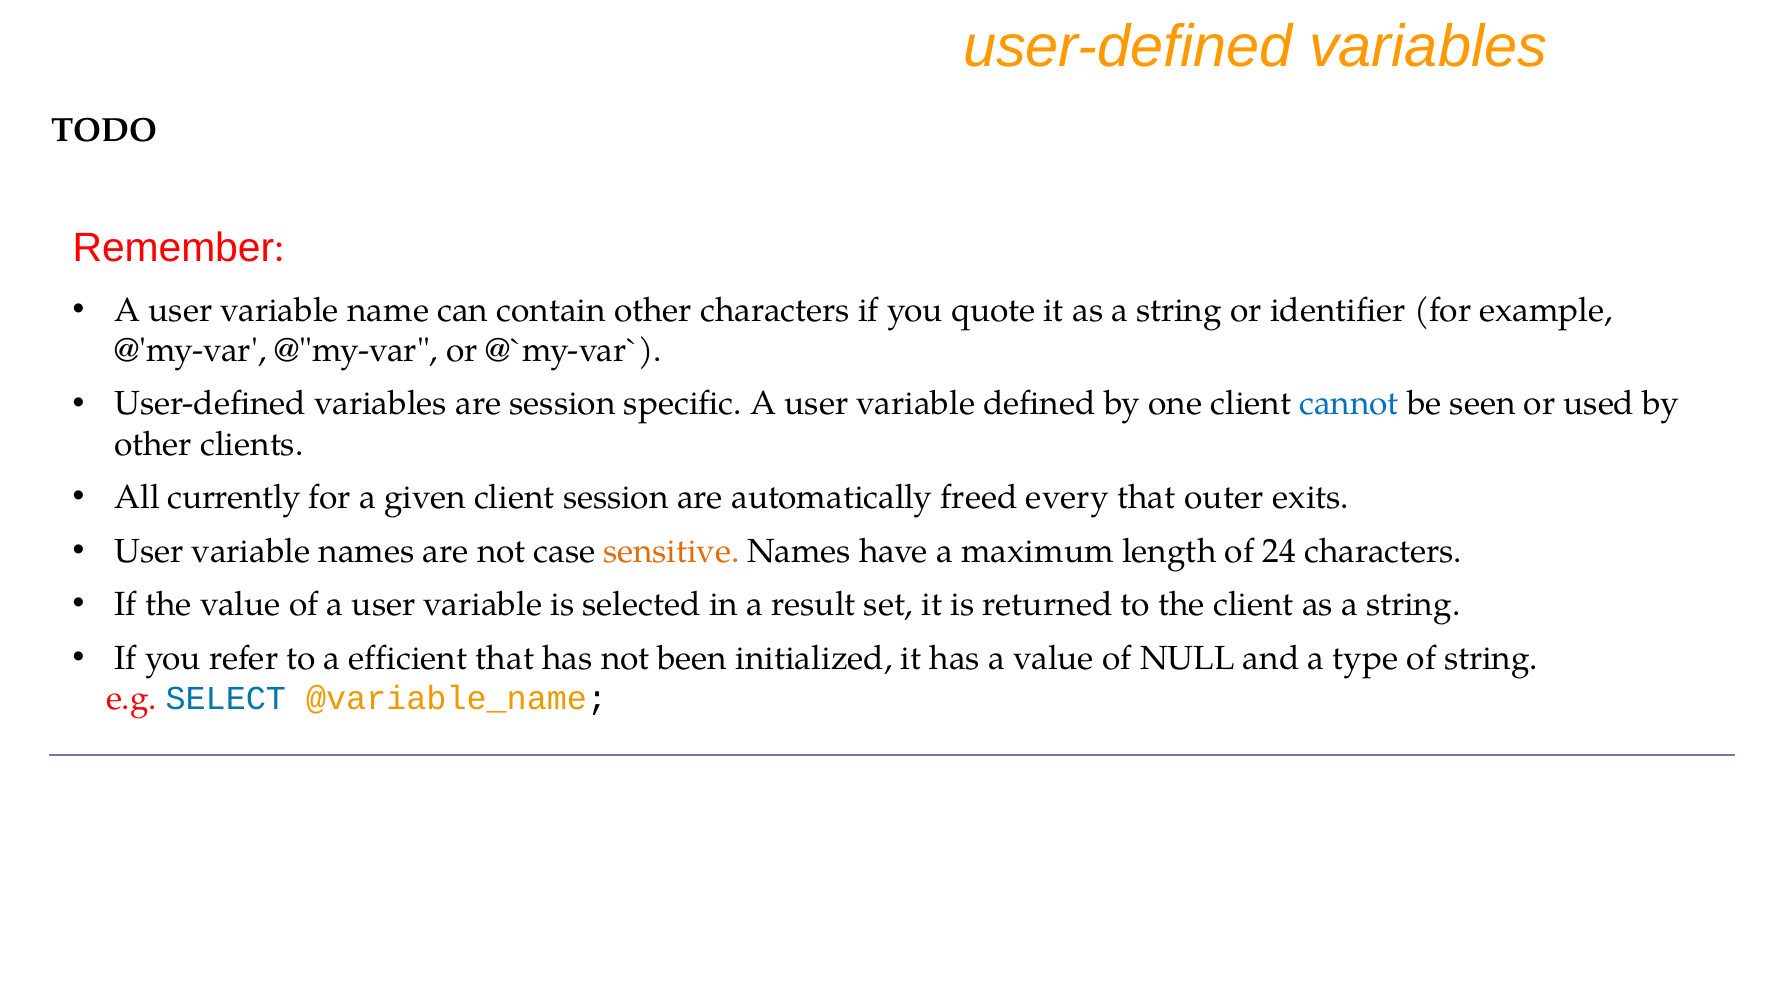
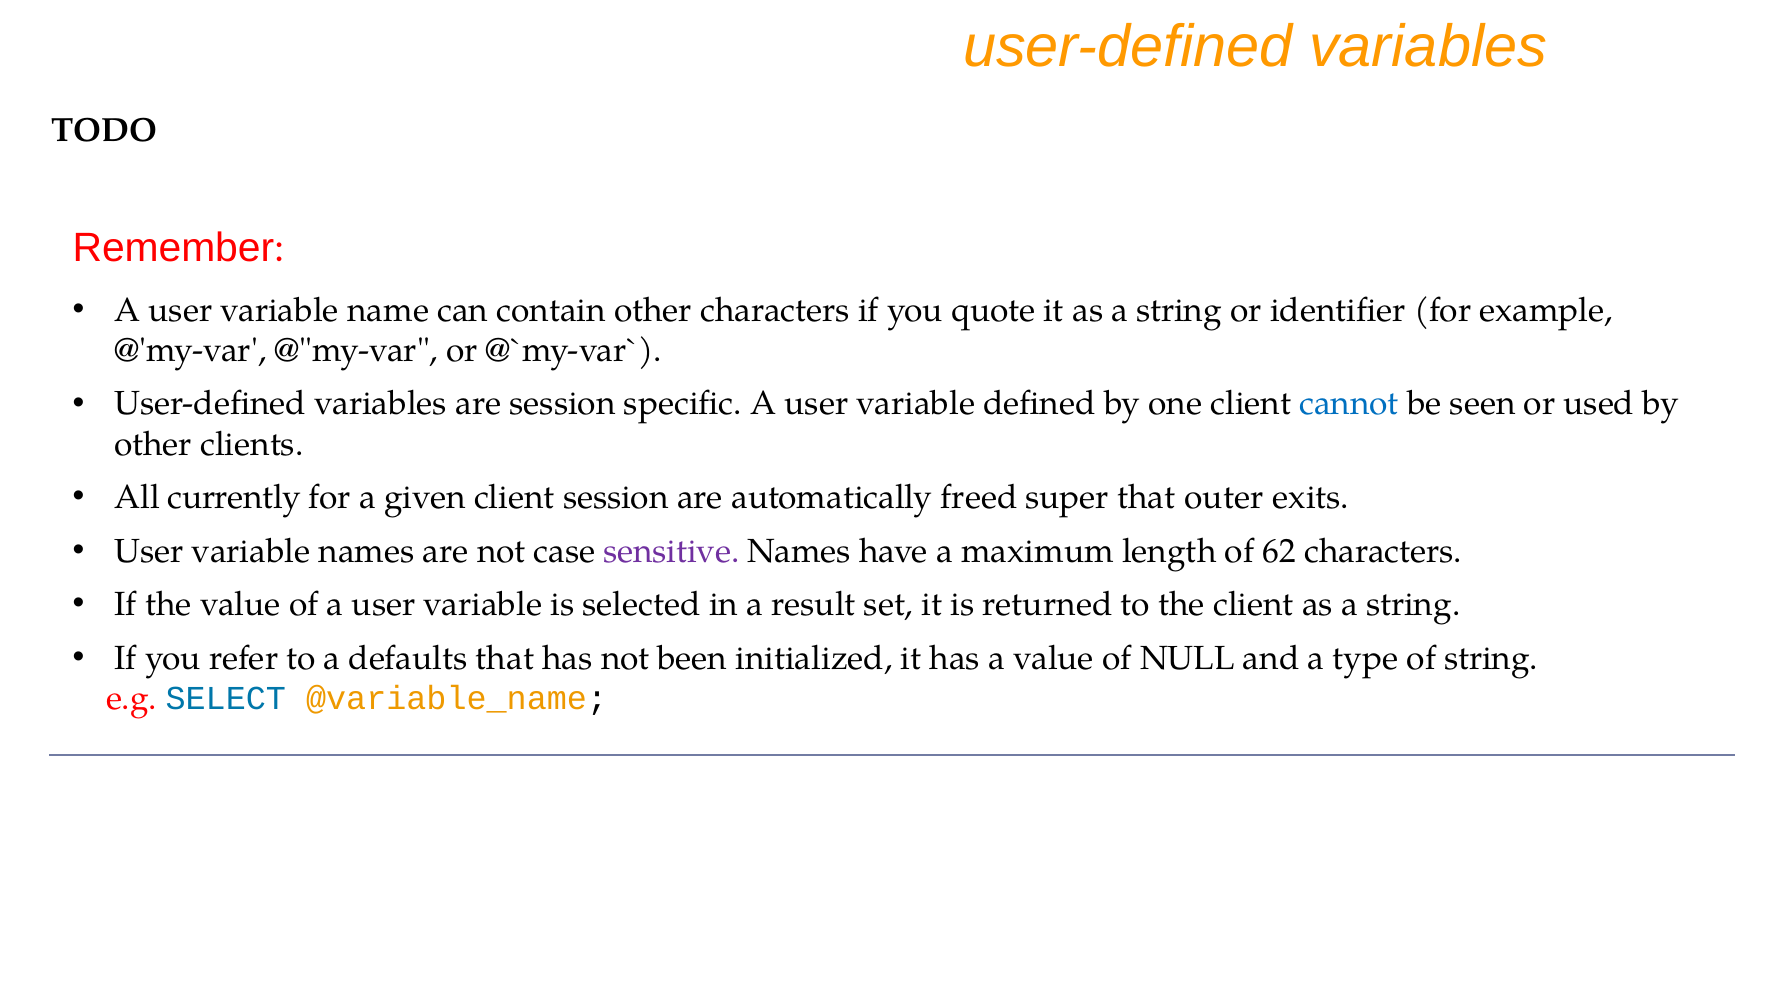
every: every -> super
sensitive colour: orange -> purple
24: 24 -> 62
efficient: efficient -> defaults
